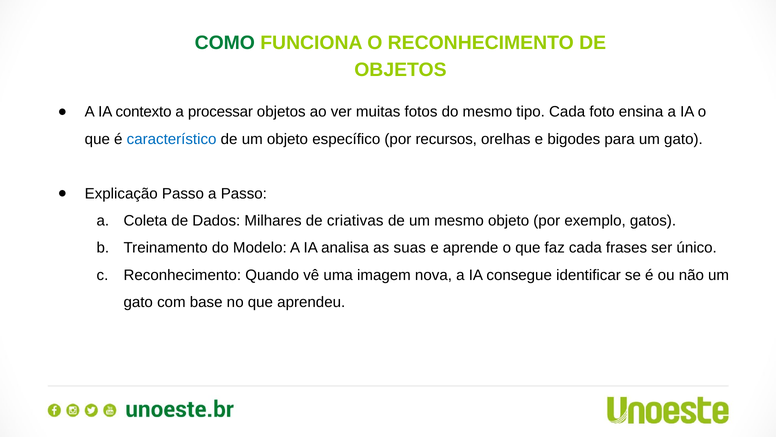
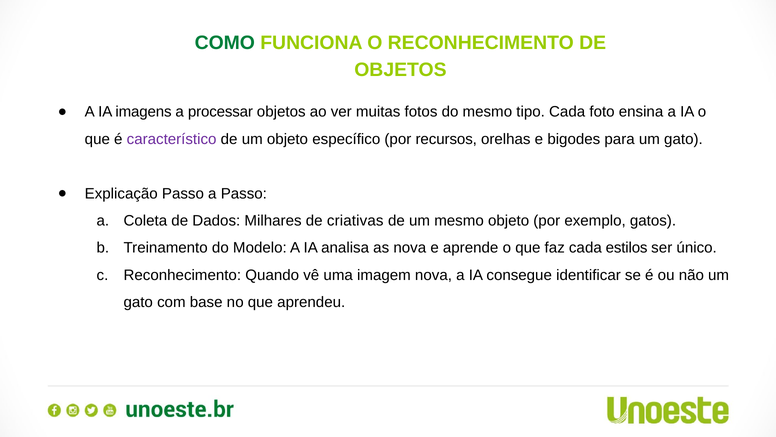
contexto: contexto -> imagens
característico colour: blue -> purple
as suas: suas -> nova
frases: frases -> estilos
